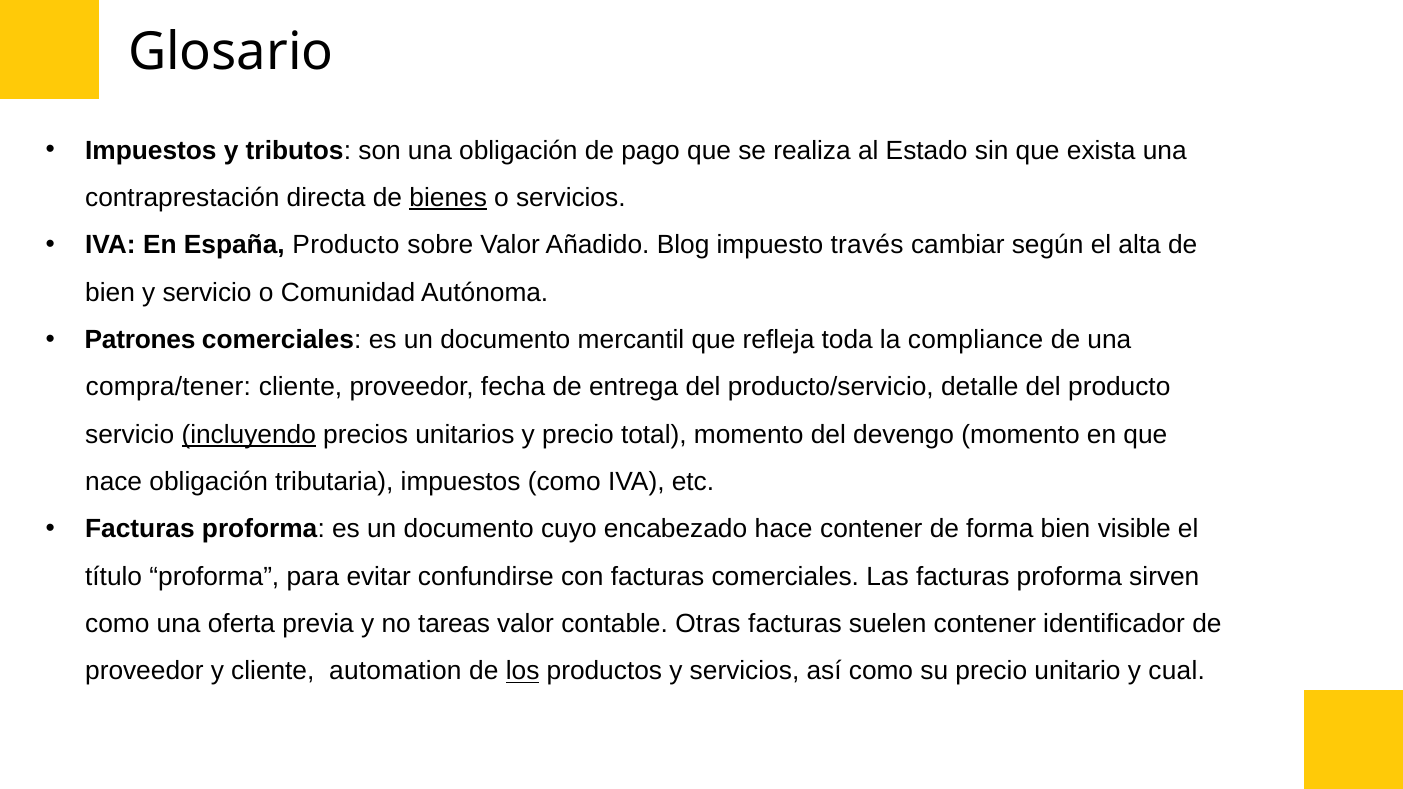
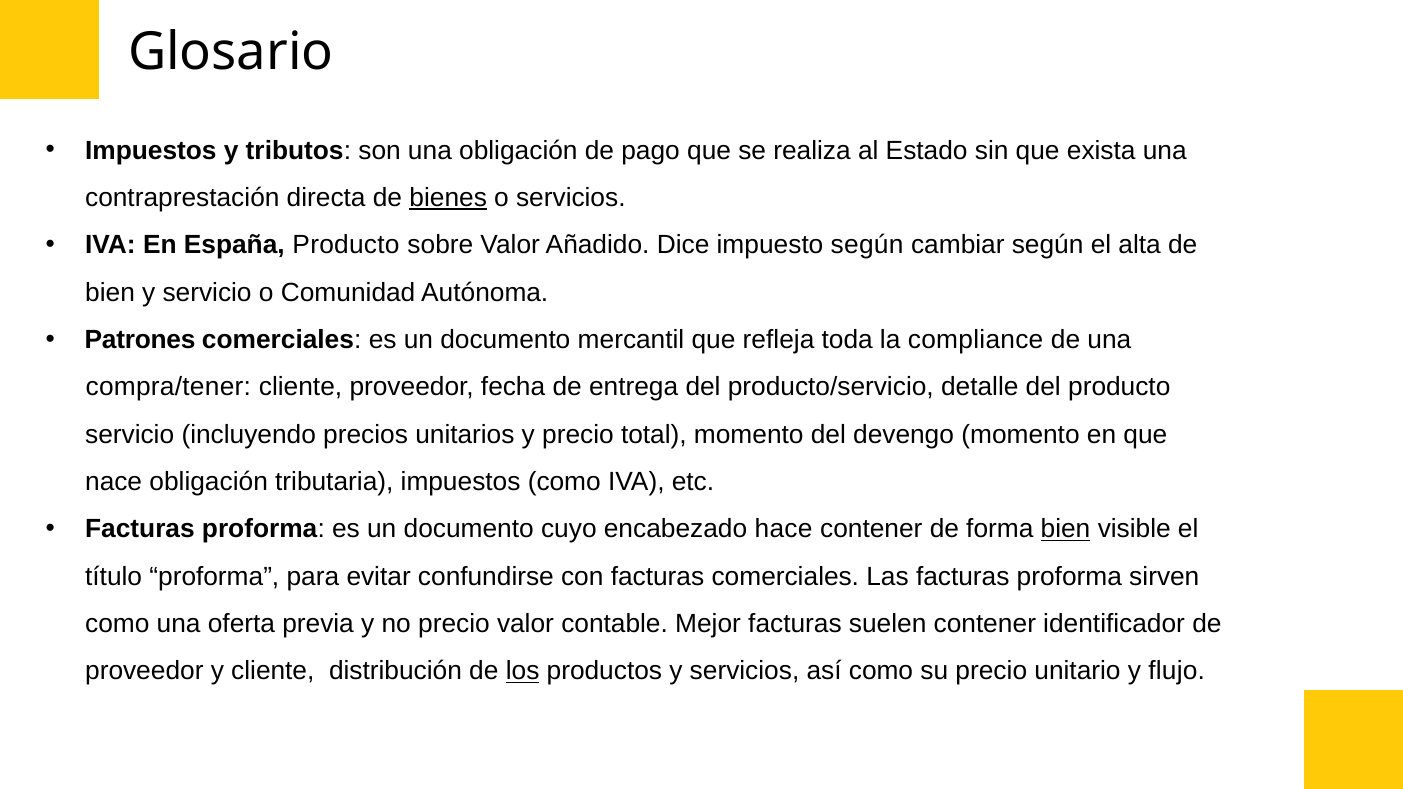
Blog: Blog -> Dice
impuesto través: través -> según
incluyendo underline: present -> none
bien at (1066, 529) underline: none -> present
no tareas: tareas -> precio
Otras: Otras -> Mejor
automation: automation -> distribución
cual: cual -> flujo
